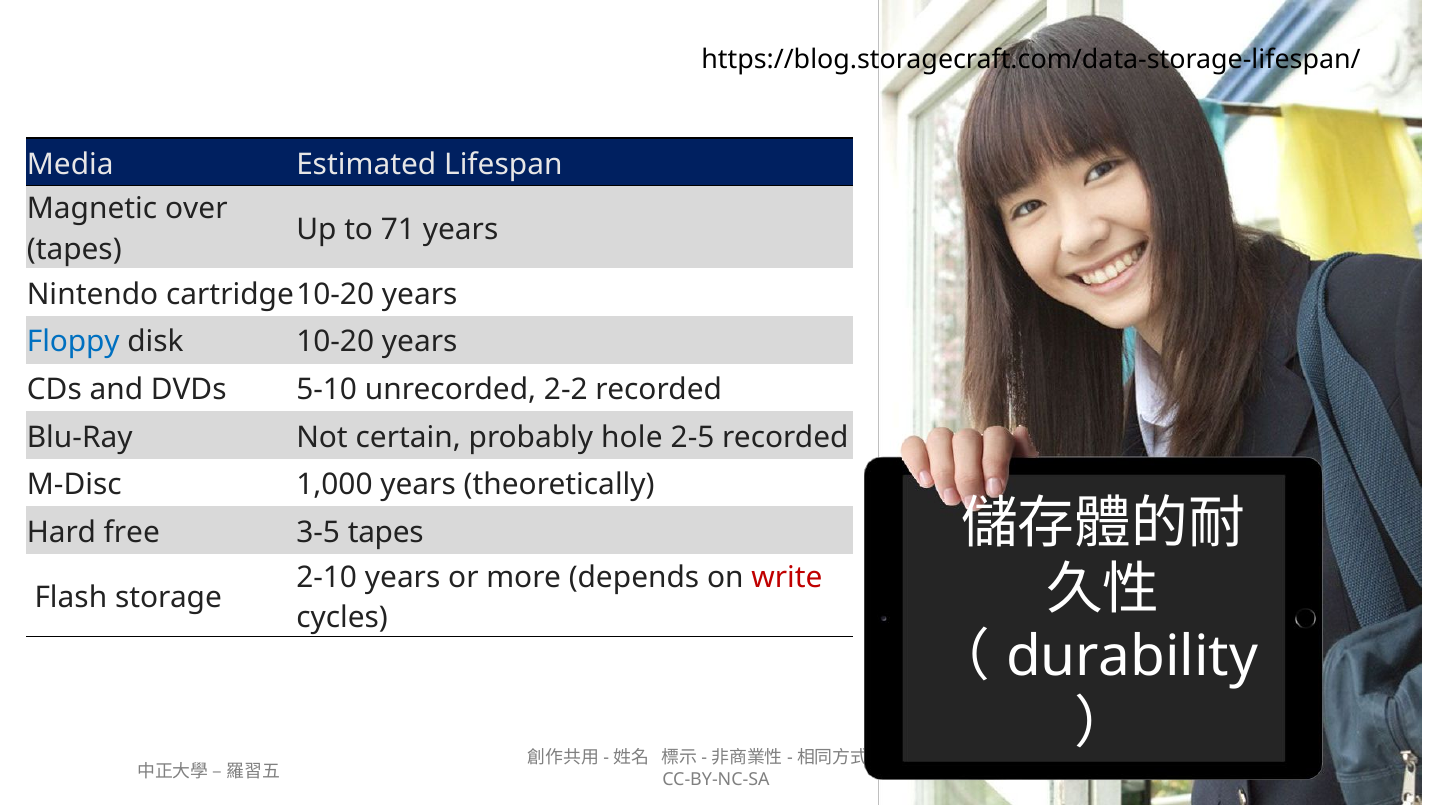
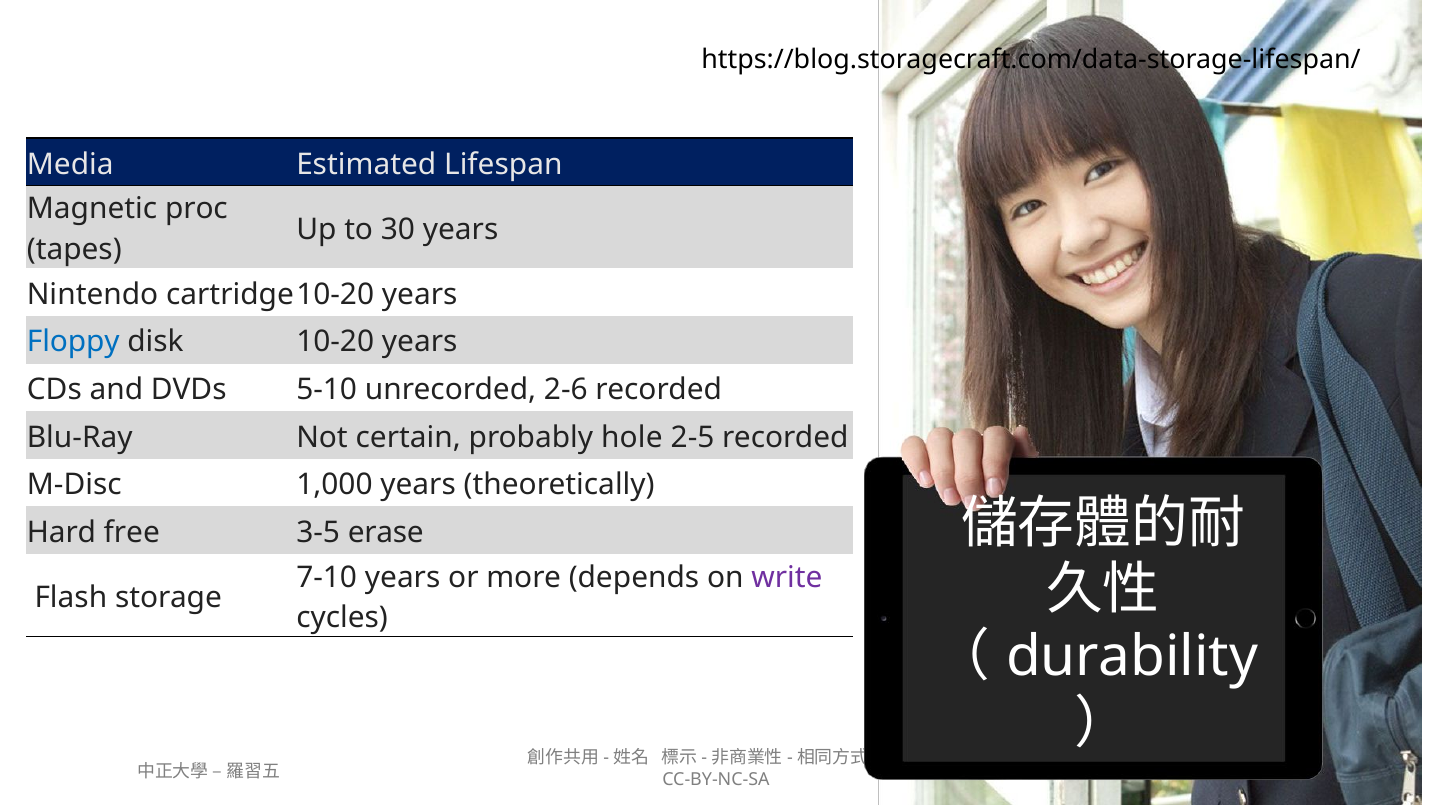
over: over -> proc
71: 71 -> 30
2-2: 2-2 -> 2-6
3-5 tapes: tapes -> erase
2-10: 2-10 -> 7-10
write colour: red -> purple
